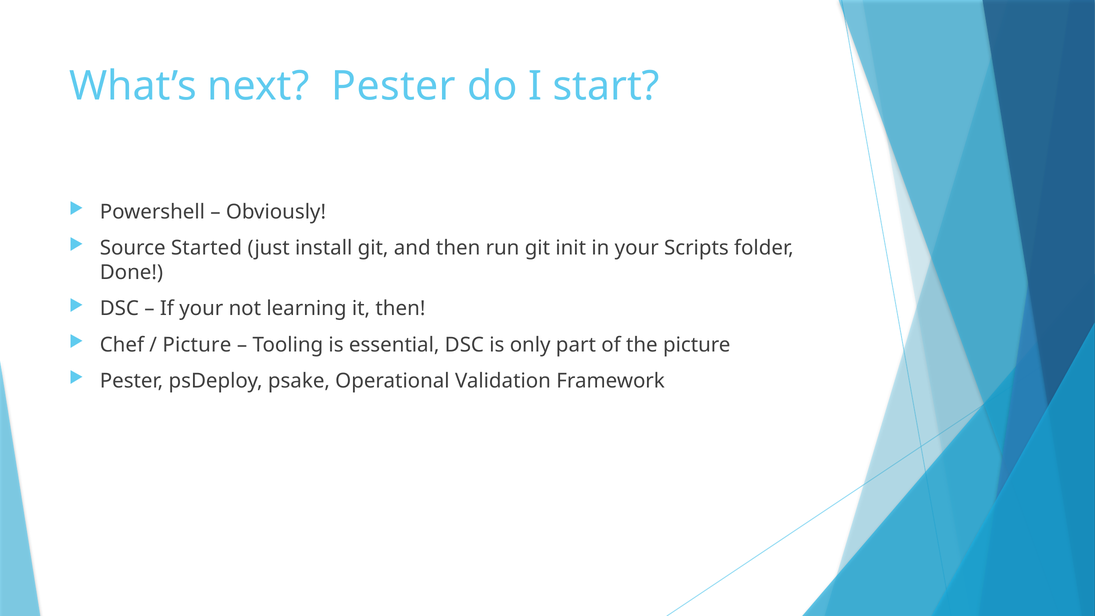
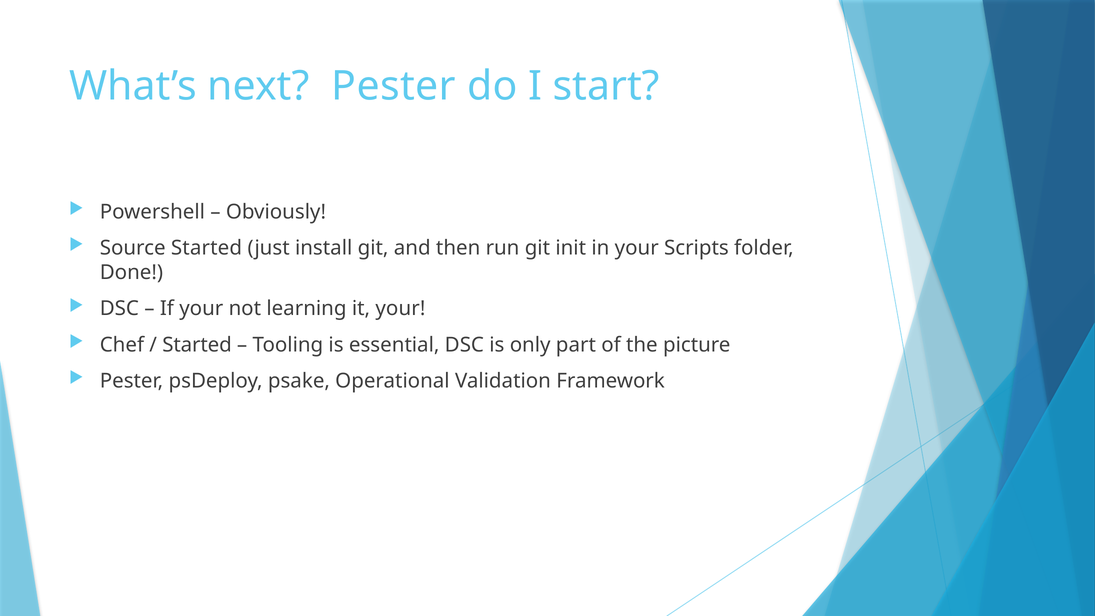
it then: then -> your
Picture at (197, 345): Picture -> Started
